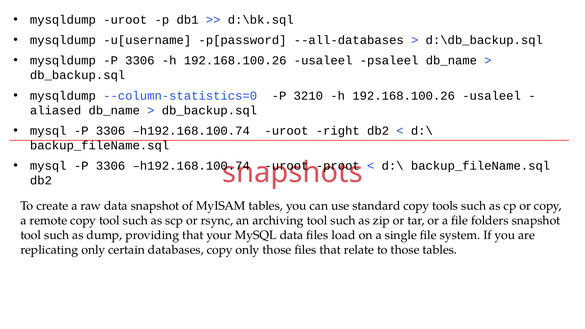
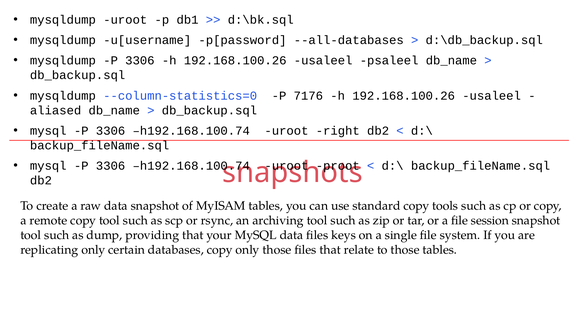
3210: 3210 -> 7176
folders: folders -> session
load: load -> keys
